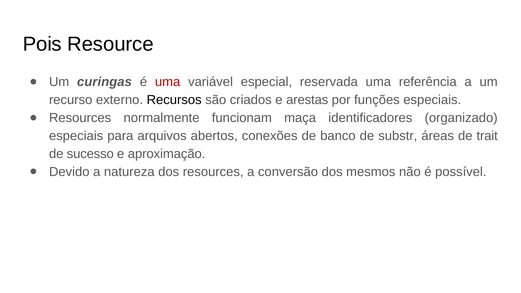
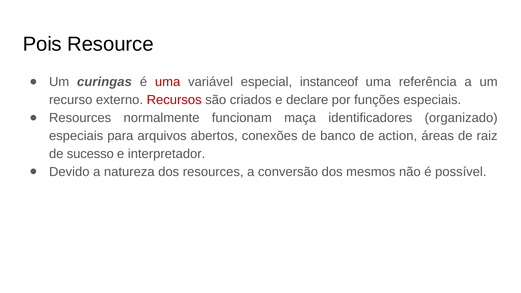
reservada: reservada -> instanceof
Recursos colour: black -> red
arestas: arestas -> declare
substr: substr -> action
trait: trait -> raiz
aproximação: aproximação -> interpretador
